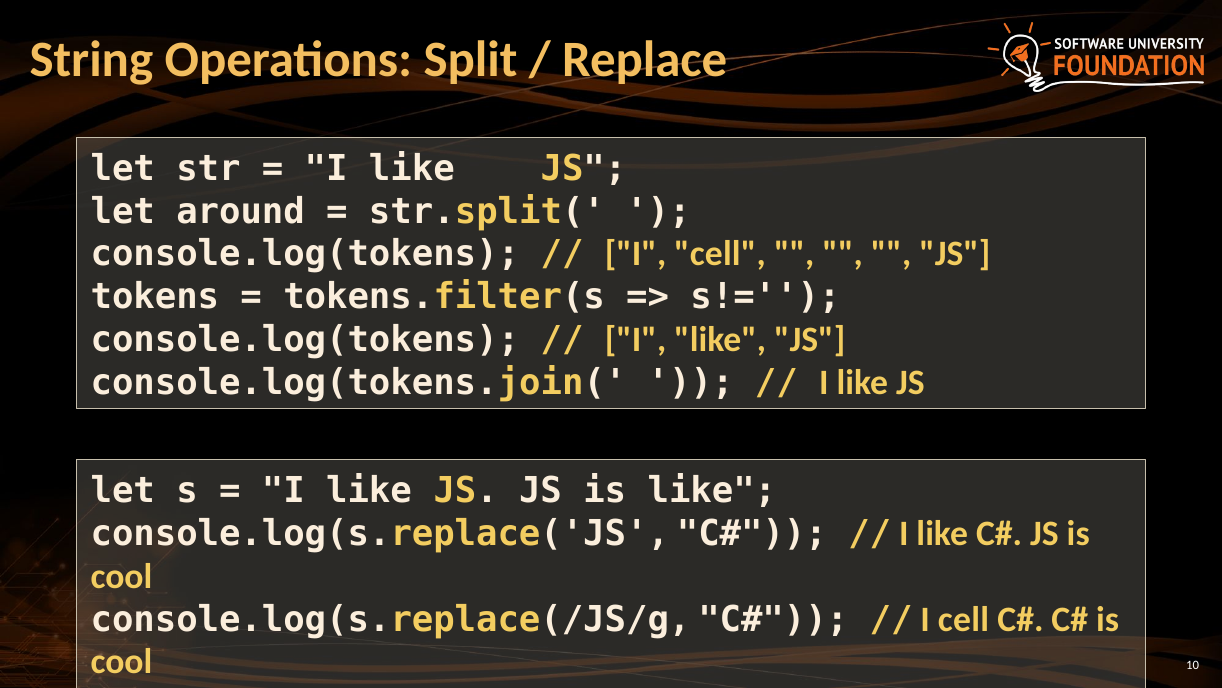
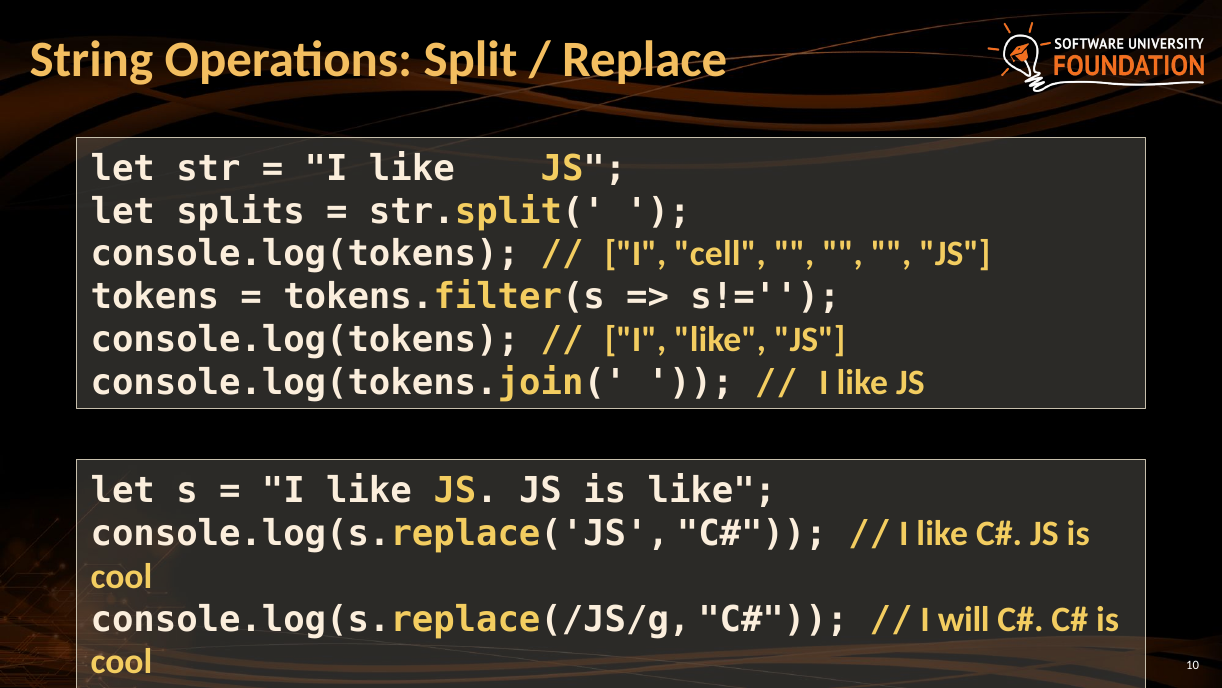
around: around -> splits
cell at (964, 619): cell -> will
